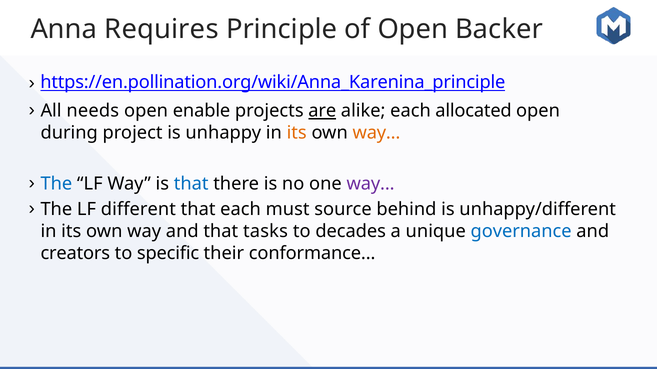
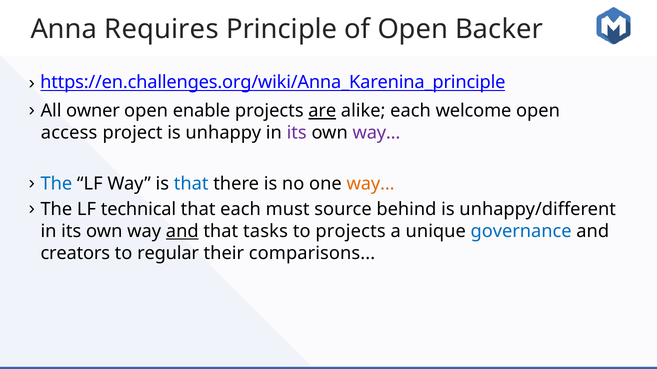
https://en.pollination.org/wiki/Anna_Karenina_principle: https://en.pollination.org/wiki/Anna_Karenina_principle -> https://en.challenges.org/wiki/Anna_Karenina_principle
needs: needs -> owner
allocated: allocated -> welcome
during: during -> access
its at (297, 133) colour: orange -> purple
way… colour: orange -> purple
way at (371, 184) colour: purple -> orange
different: different -> technical
and at (182, 232) underline: none -> present
to decades: decades -> projects
specific: specific -> regular
conformance: conformance -> comparisons
